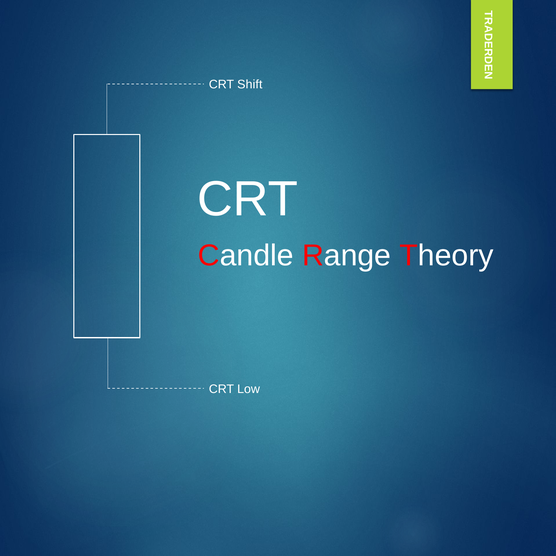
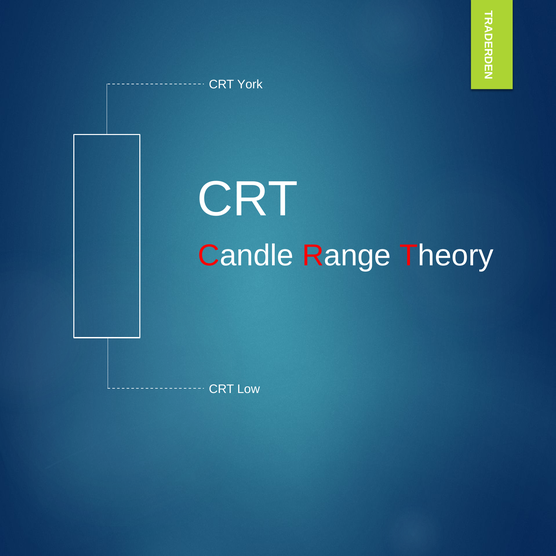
Shift: Shift -> York
